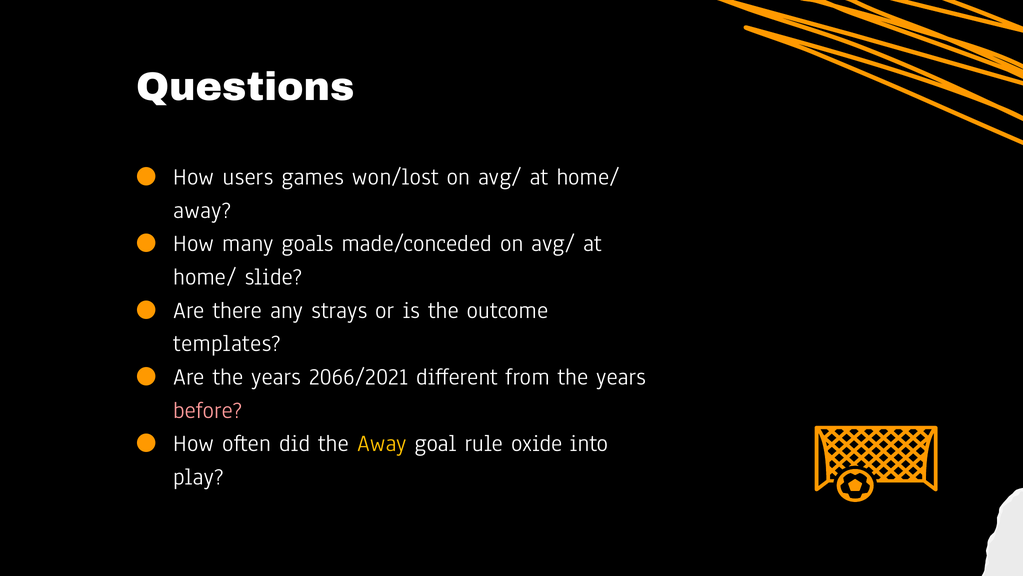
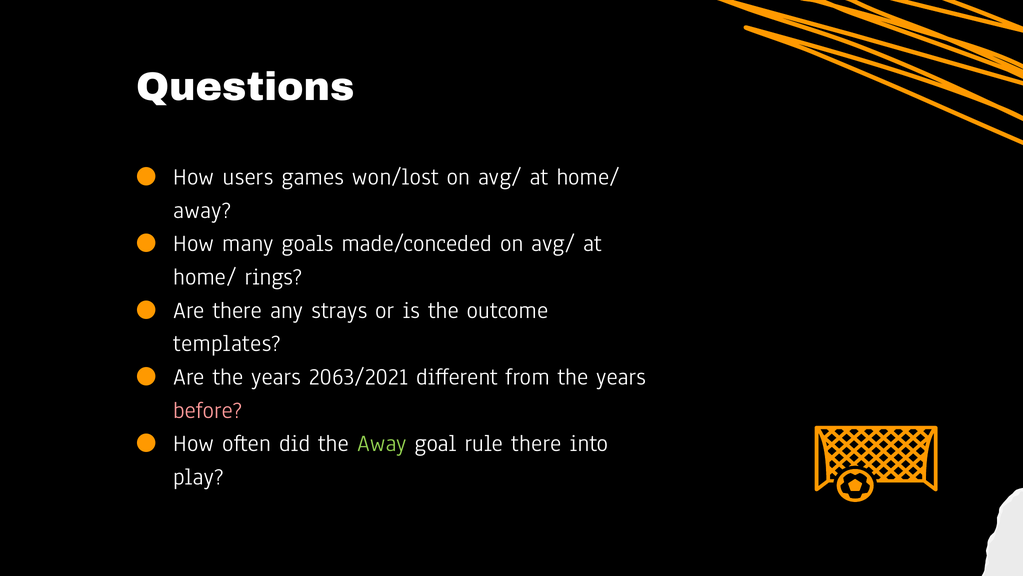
slide: slide -> rings
2066/2021: 2066/2021 -> 2063/2021
Away at (382, 443) colour: yellow -> light green
rule oxide: oxide -> there
